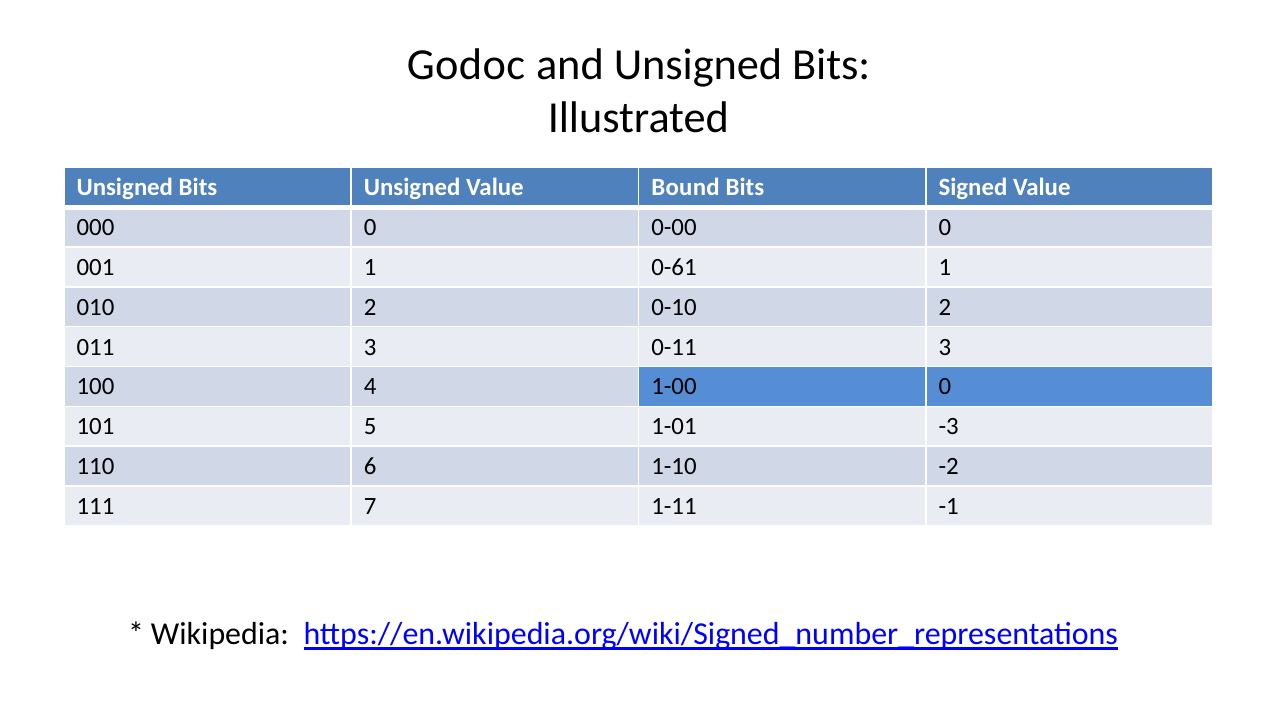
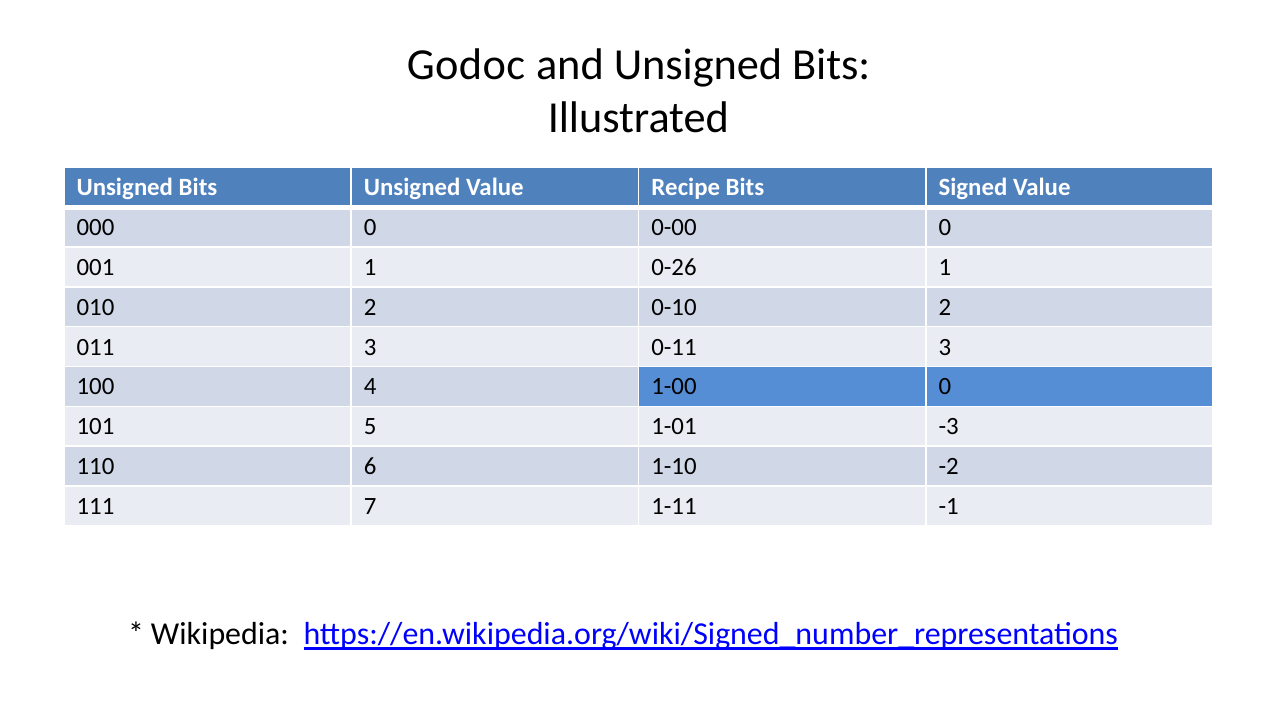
Bound: Bound -> Recipe
0-61: 0-61 -> 0-26
